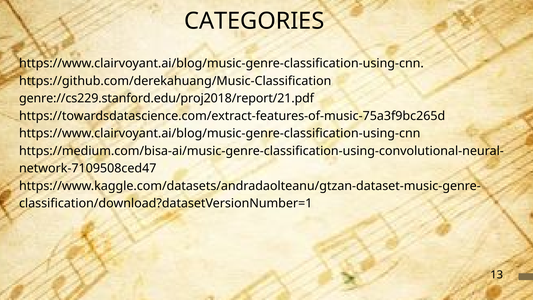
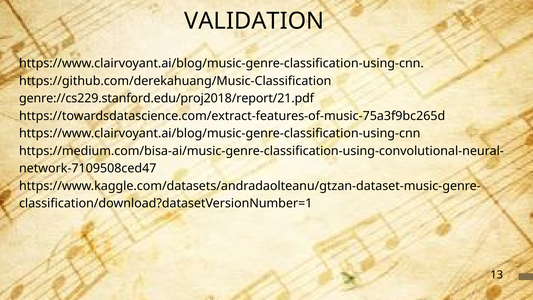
CATEGORIES: CATEGORIES -> VALIDATION
